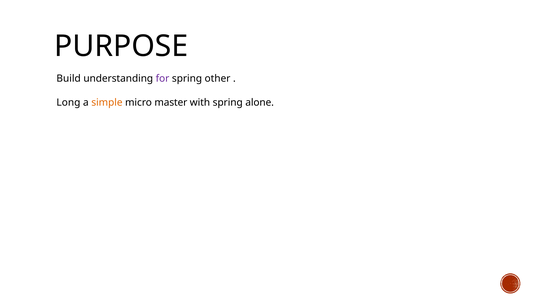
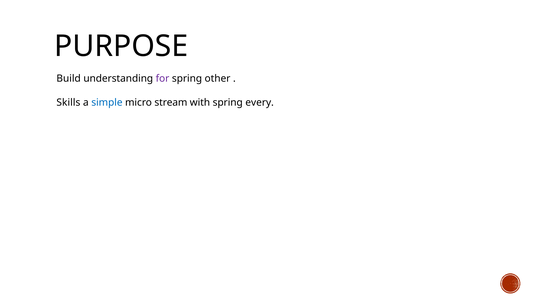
Long: Long -> Skills
simple colour: orange -> blue
master: master -> stream
alone: alone -> every
